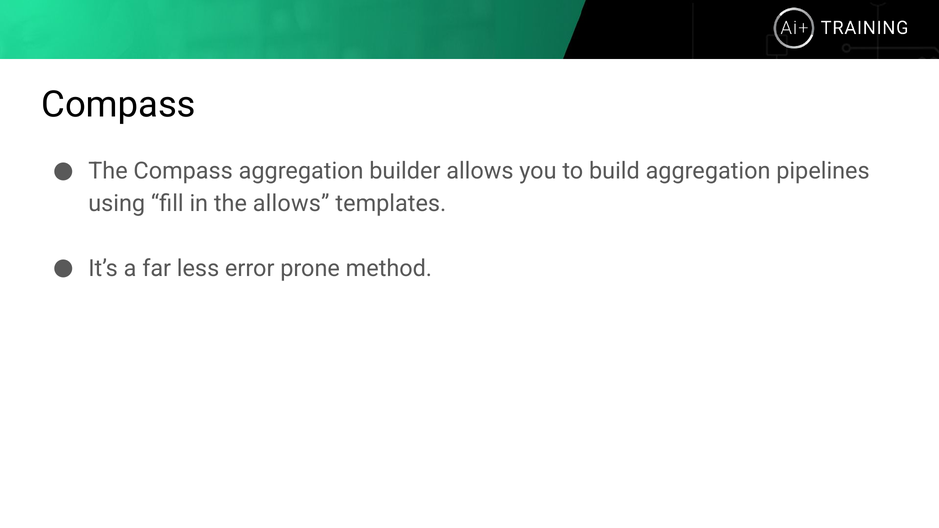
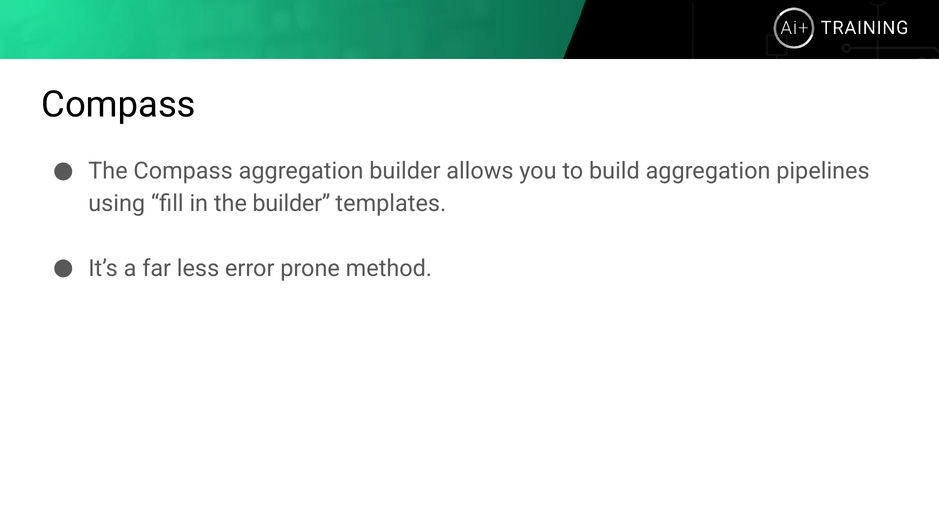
the allows: allows -> builder
